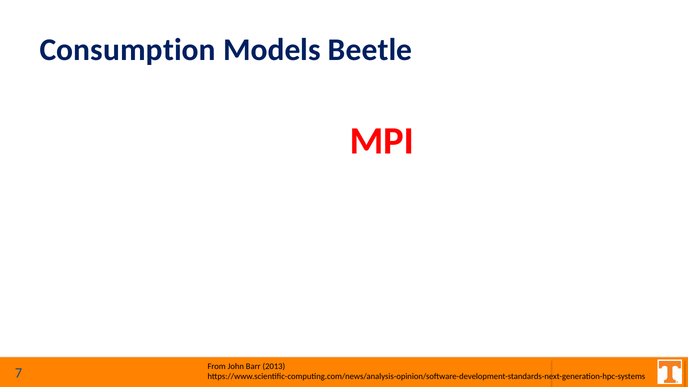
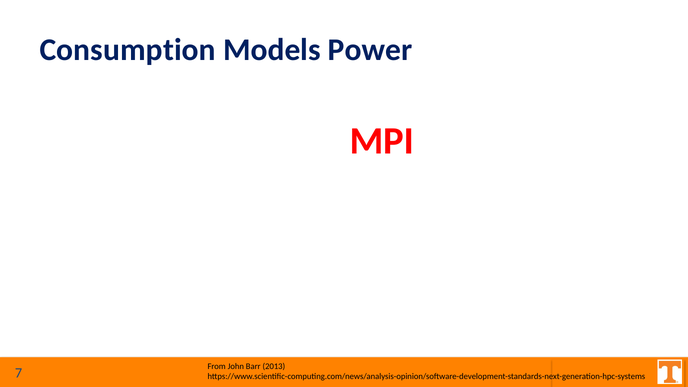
Beetle: Beetle -> Power
